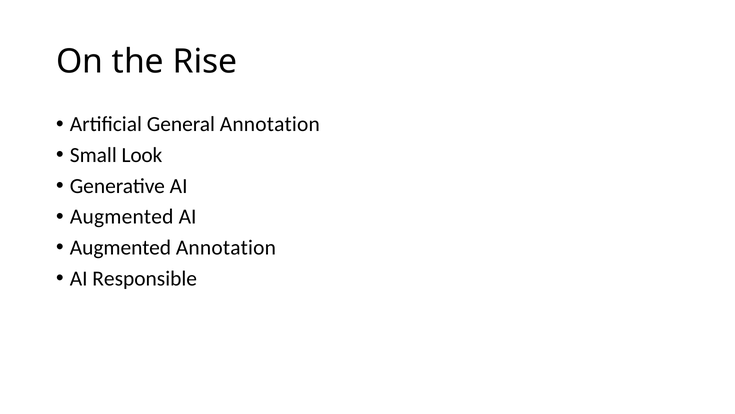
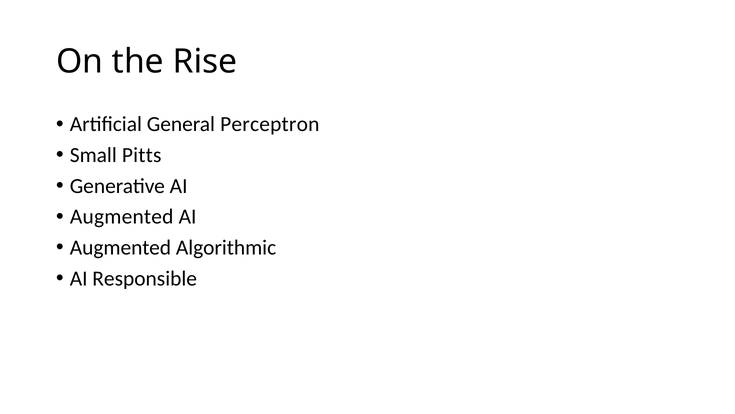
General Annotation: Annotation -> Perceptron
Look: Look -> Pitts
Augmented Annotation: Annotation -> Algorithmic
